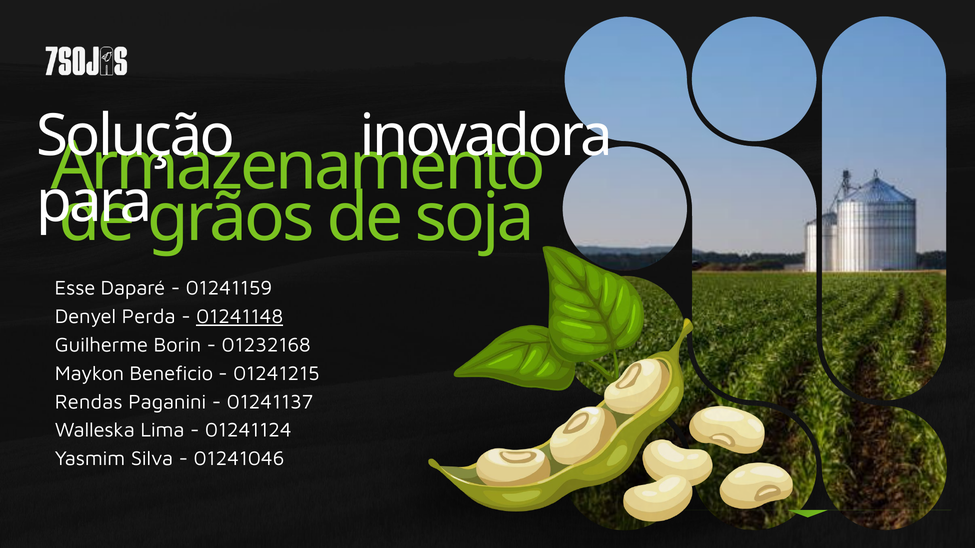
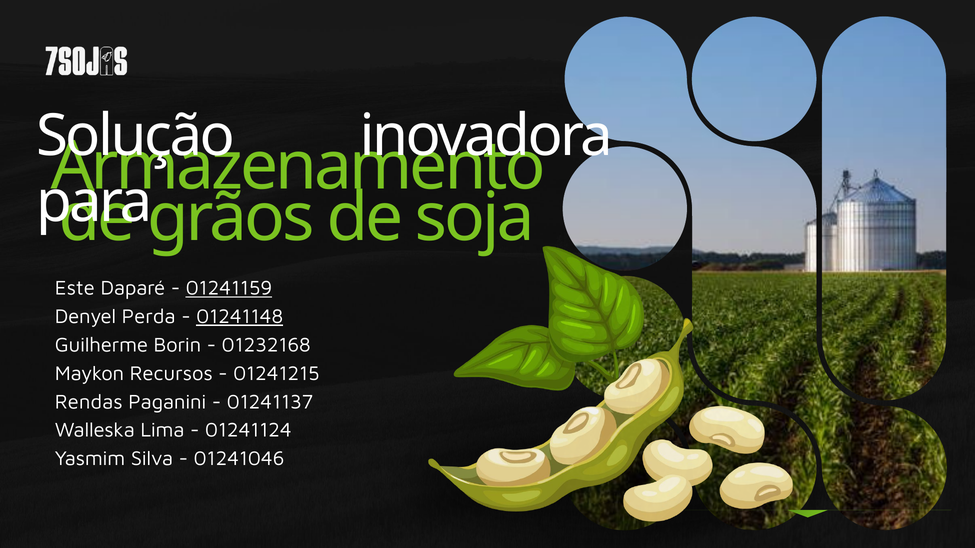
Esse: Esse -> Este
01241159 underline: none -> present
Beneficio: Beneficio -> Recursos
